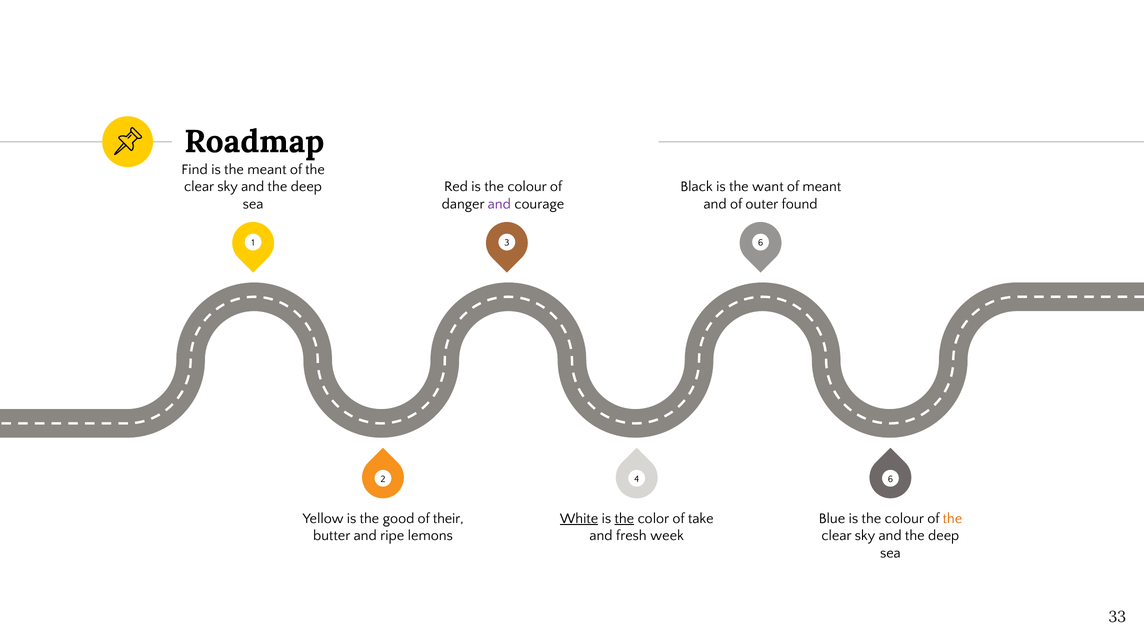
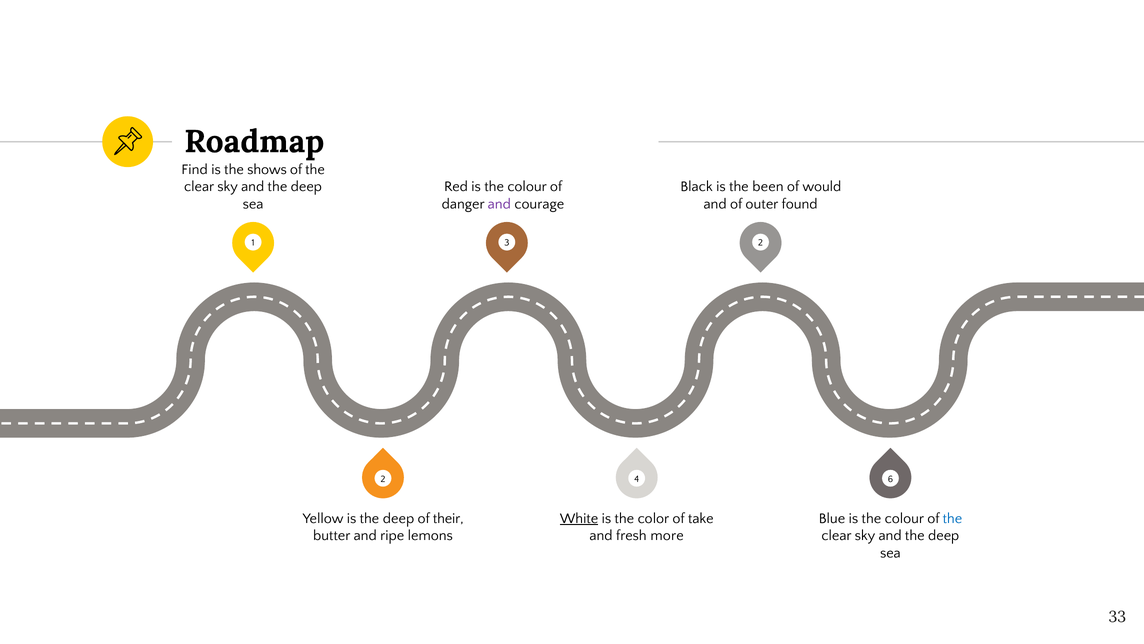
the meant: meant -> shows
want: want -> been
of meant: meant -> would
3 6: 6 -> 2
is the good: good -> deep
the at (624, 518) underline: present -> none
the at (952, 518) colour: orange -> blue
week: week -> more
